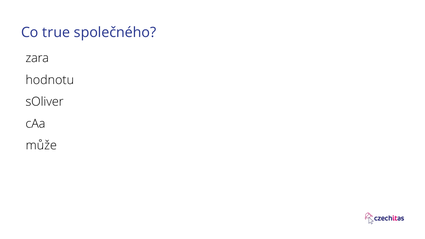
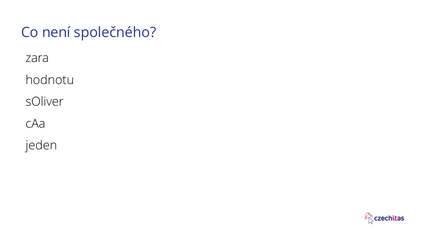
true: true -> není
může: může -> jeden
